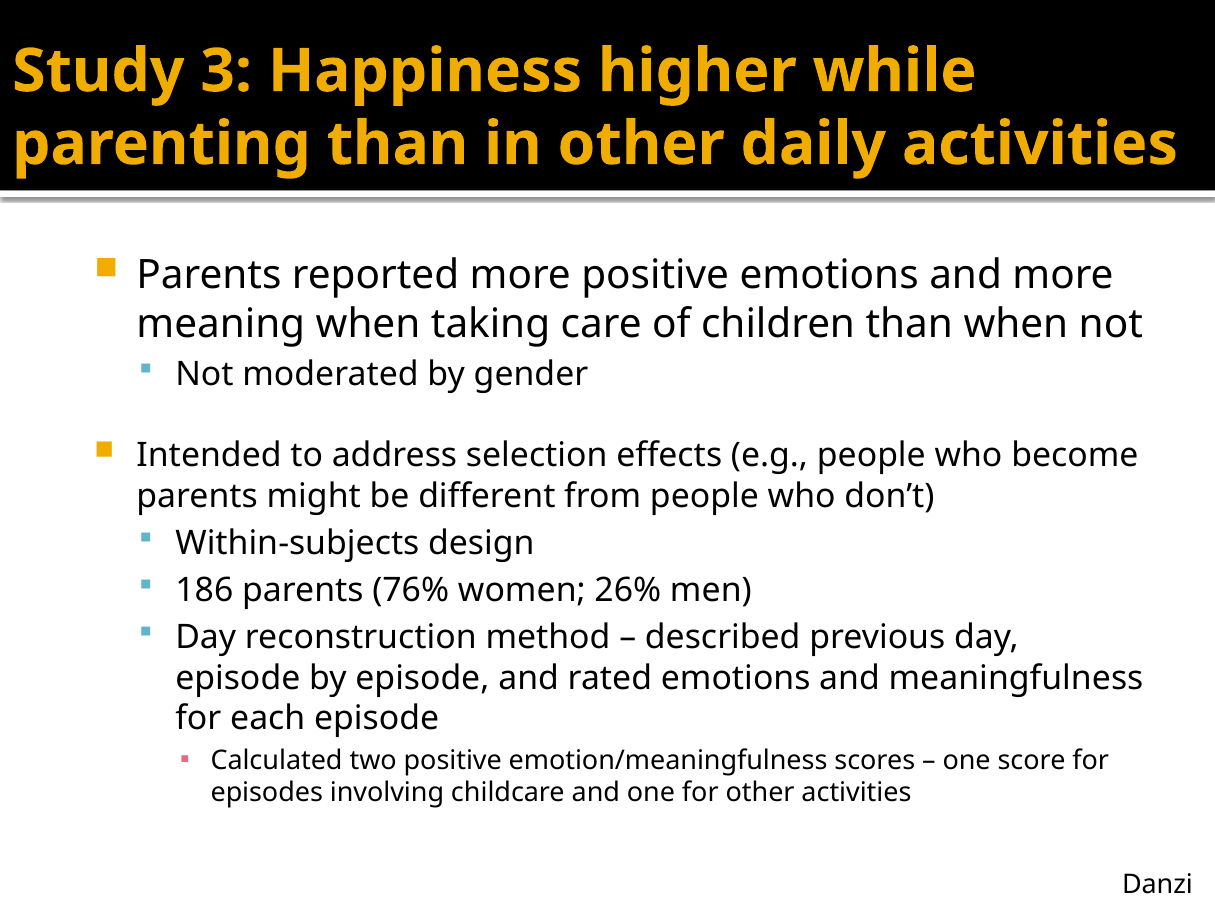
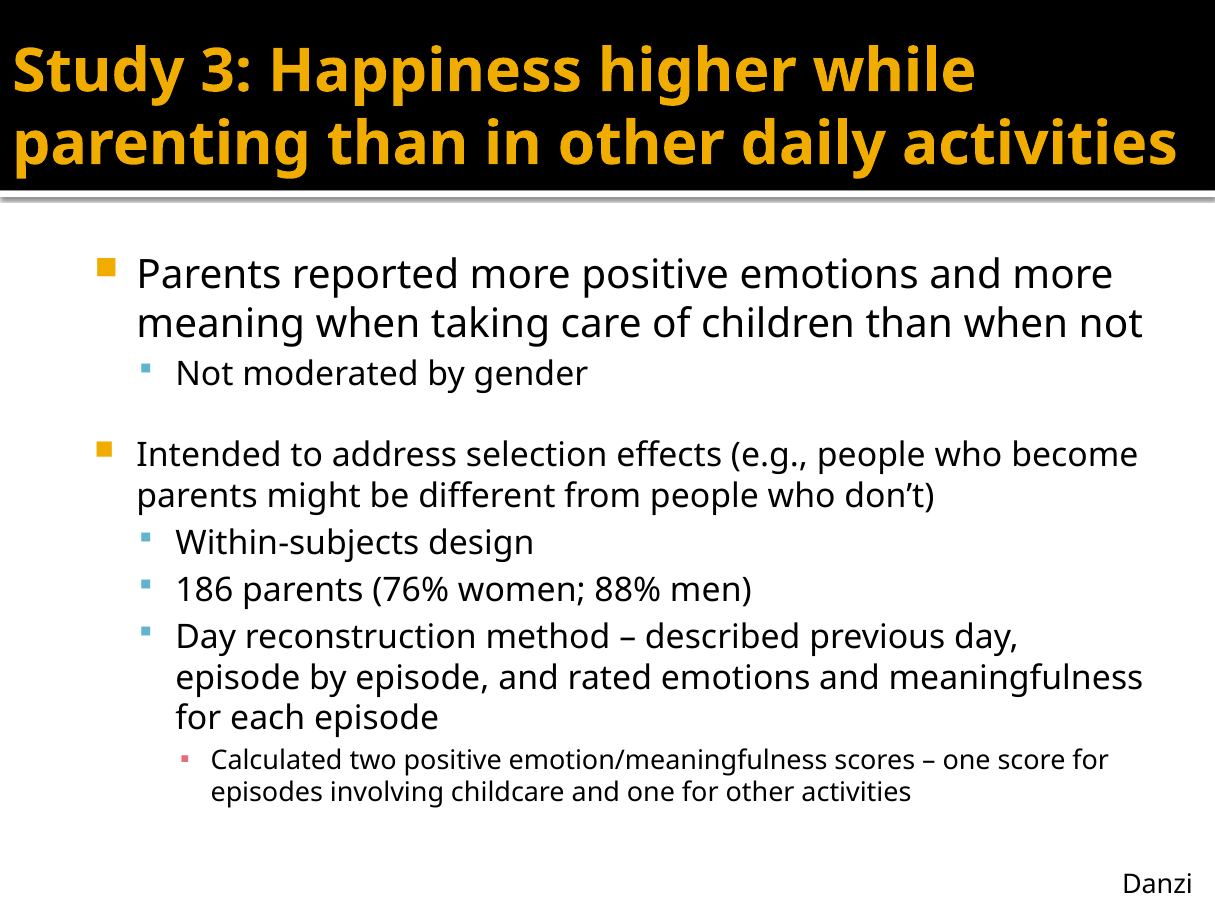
26%: 26% -> 88%
